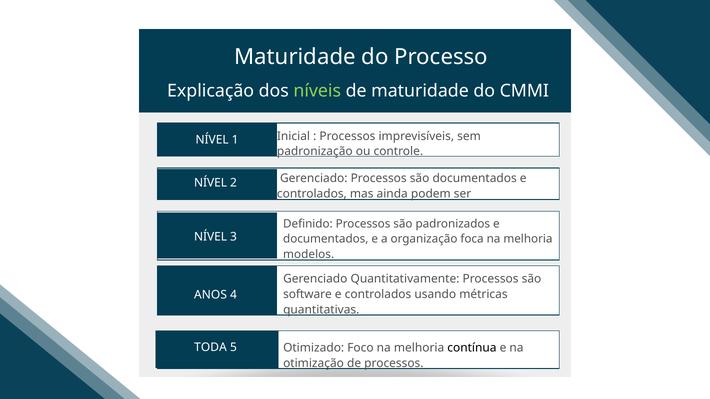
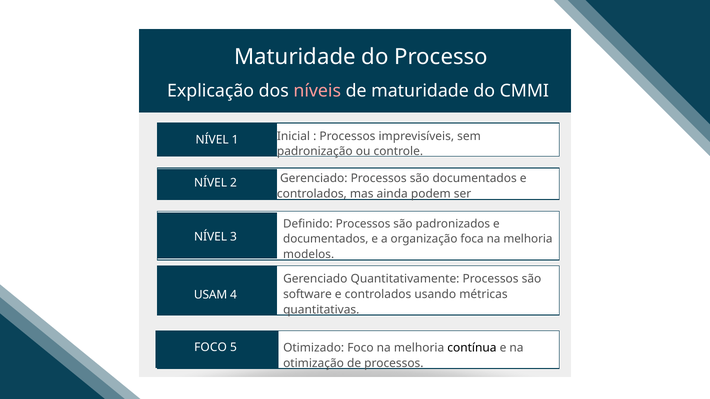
níveis colour: light green -> pink
ANOS: ANOS -> USAM
TODA at (210, 348): TODA -> FOCO
